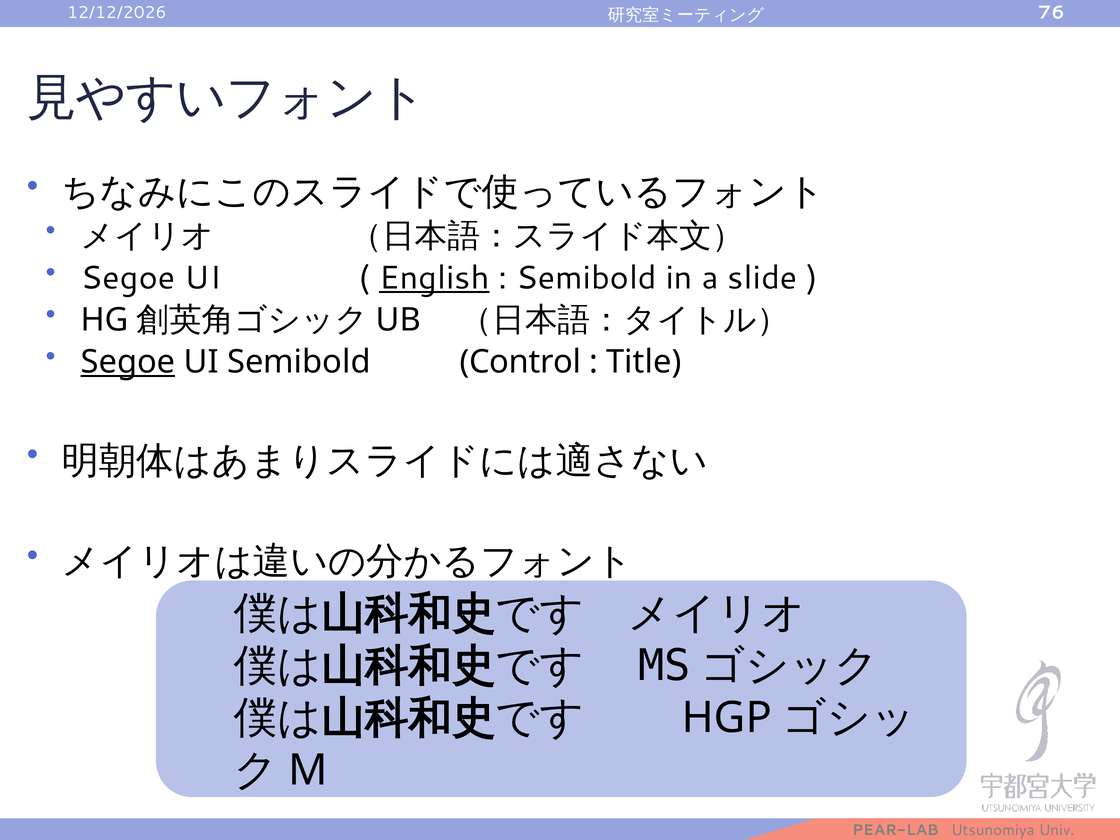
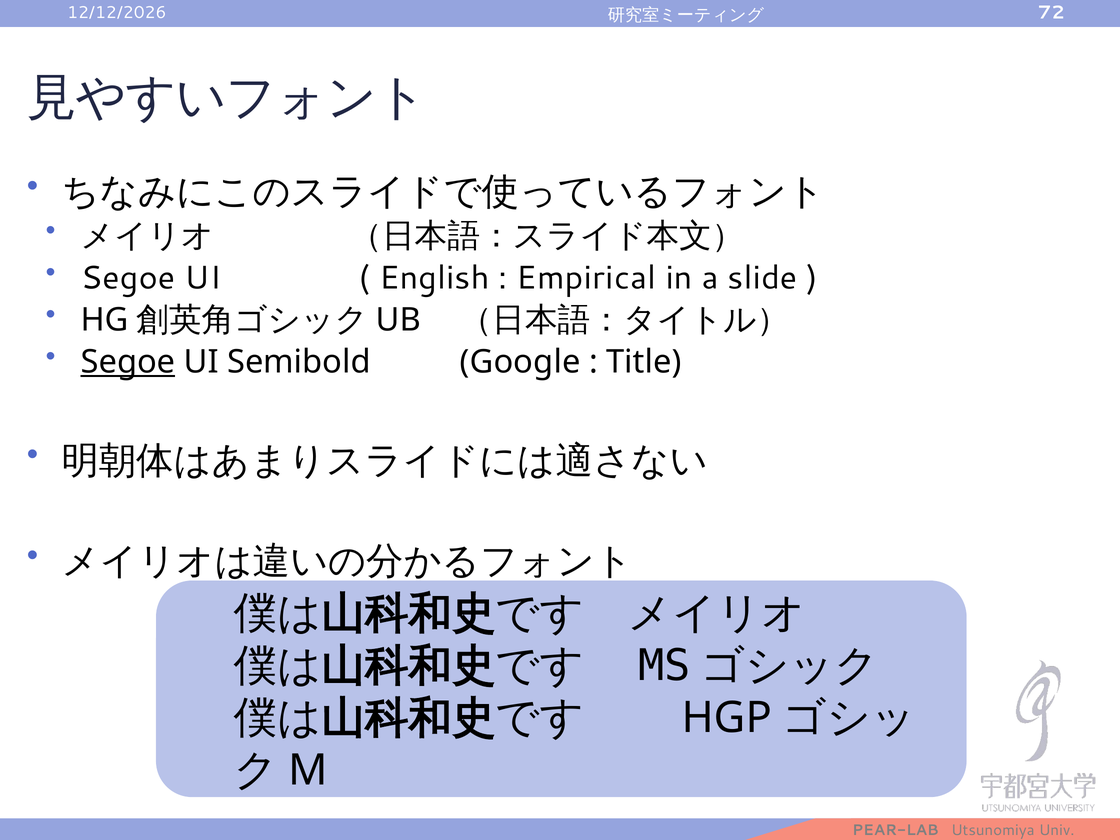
76: 76 -> 72
English underline: present -> none
Semibold at (587, 278): Semibold -> Empirical
Control: Control -> Google
